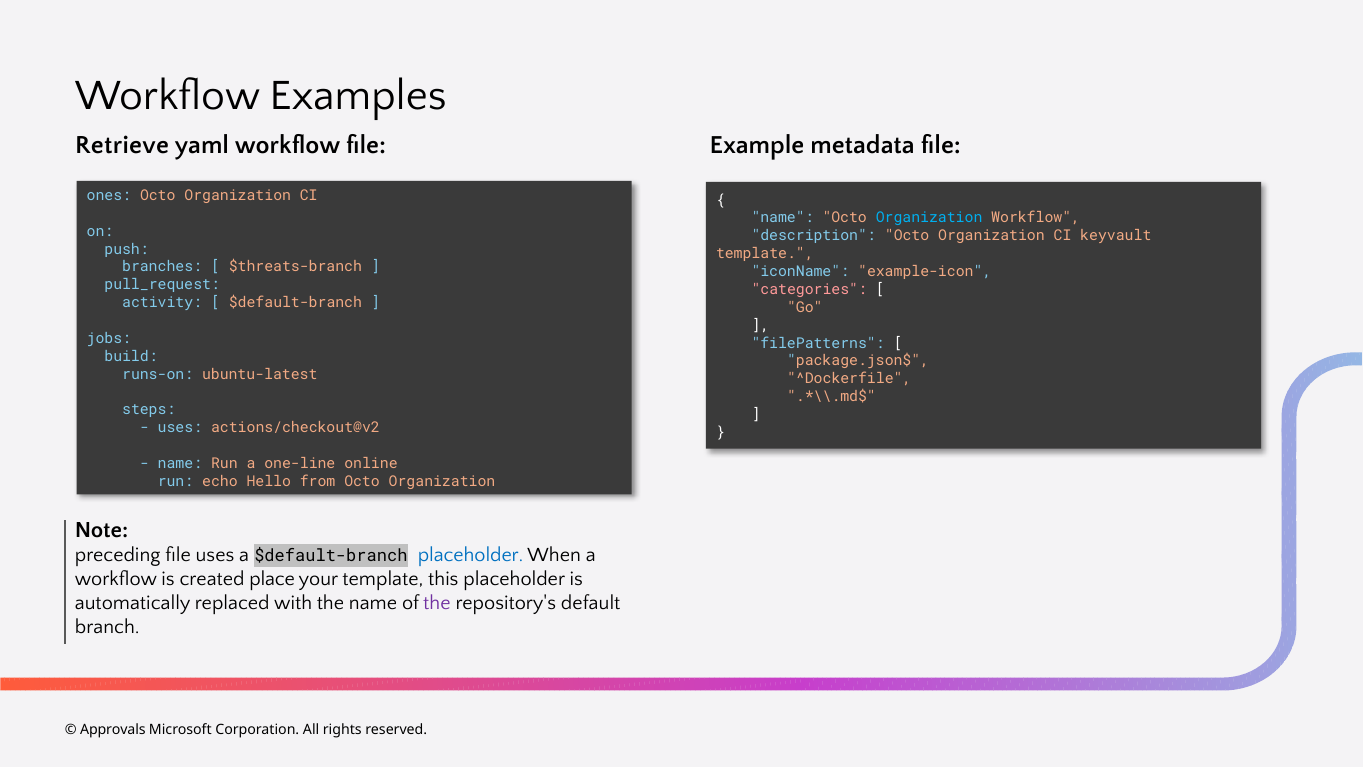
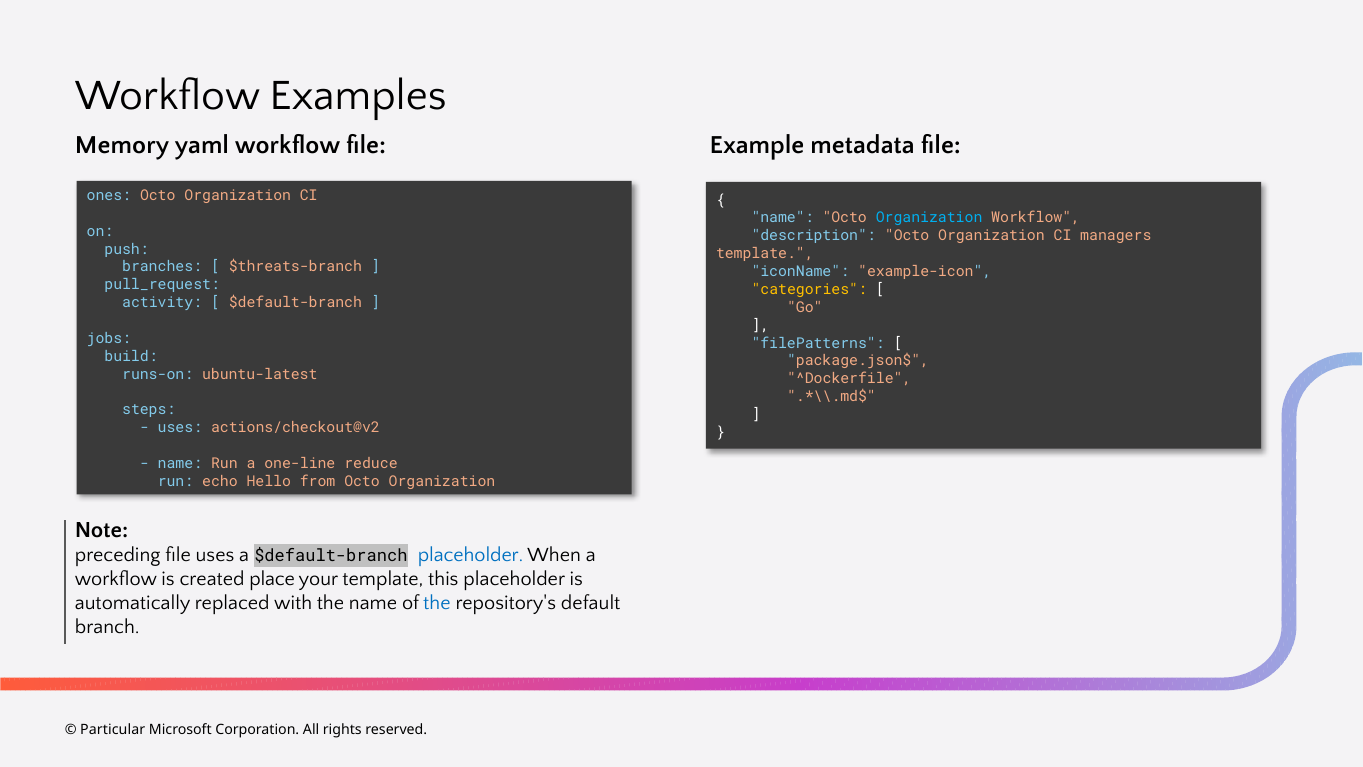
Retrieve: Retrieve -> Memory
keyvault: keyvault -> managers
categories colour: pink -> yellow
online: online -> reduce
the at (437, 603) colour: purple -> blue
Approvals: Approvals -> Particular
